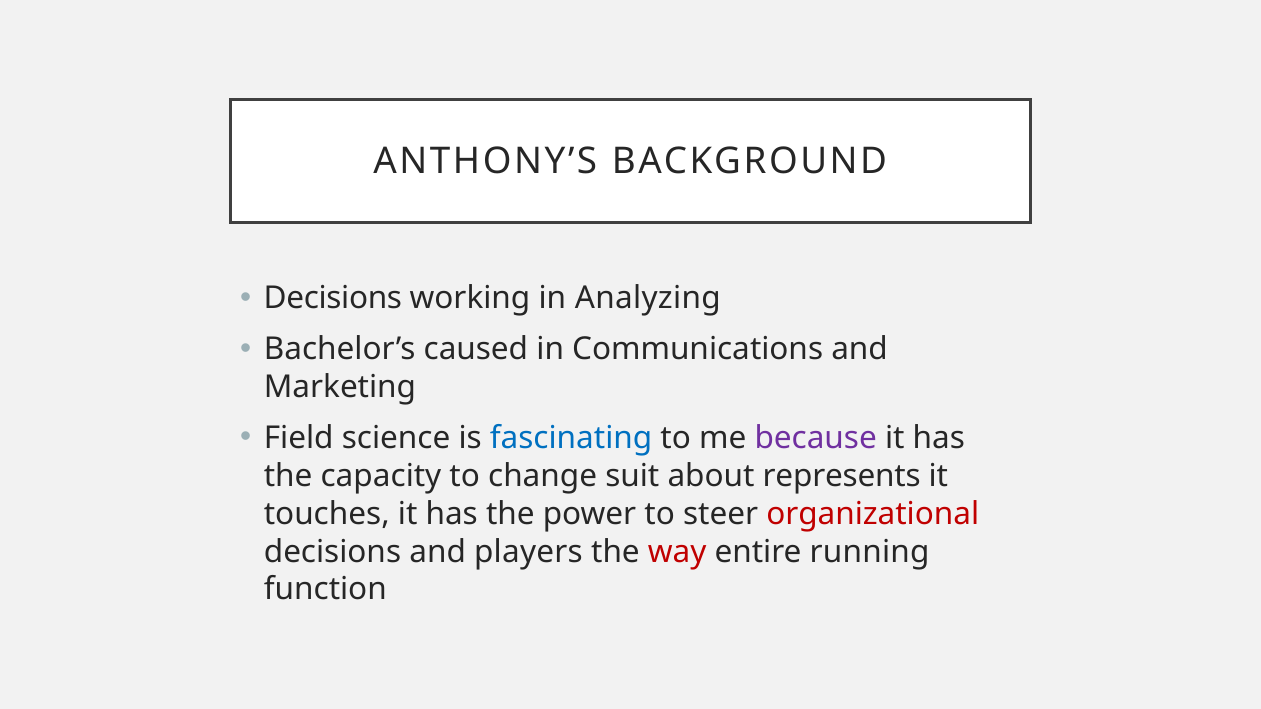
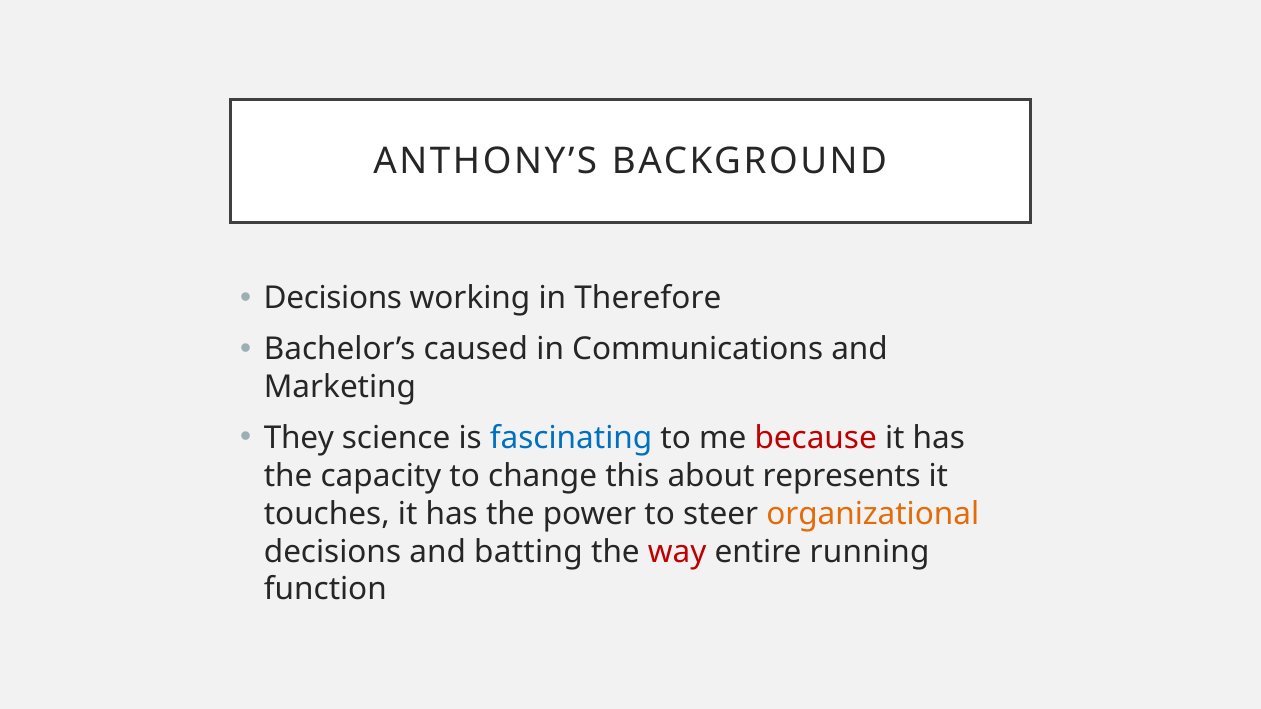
Analyzing: Analyzing -> Therefore
Field: Field -> They
because colour: purple -> red
suit: suit -> this
organizational colour: red -> orange
players: players -> batting
